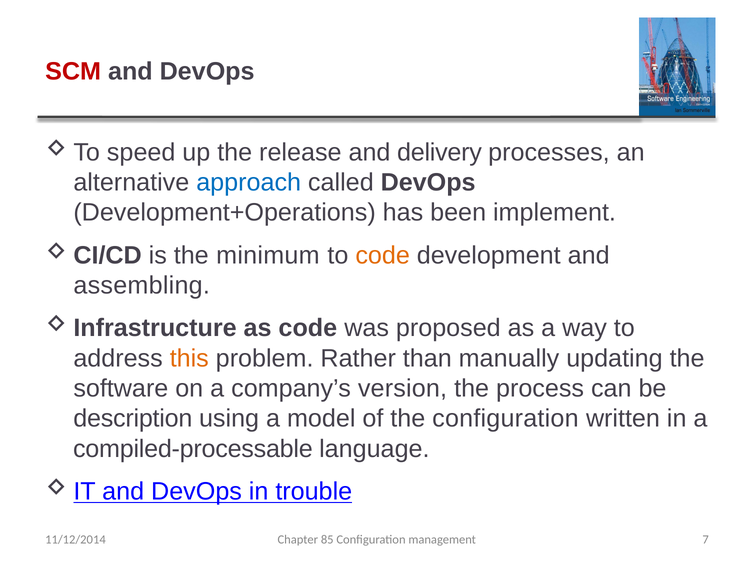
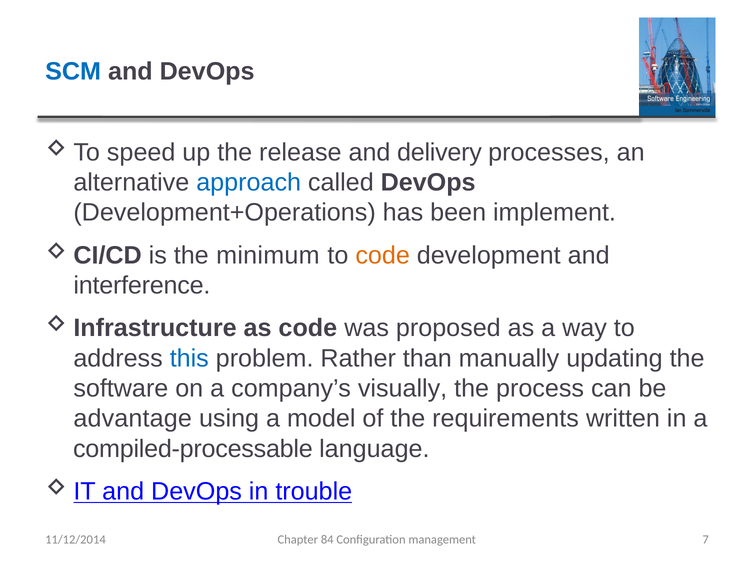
SCM colour: red -> blue
assembling: assembling -> interference
this colour: orange -> blue
version: version -> visually
description: description -> advantage
the configuration: configuration -> requirements
85: 85 -> 84
